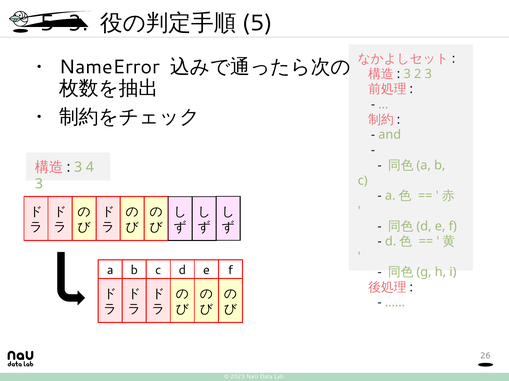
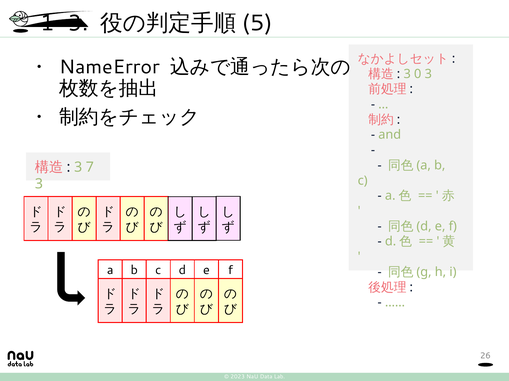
5-3: 5-3 -> 1-3
2: 2 -> 0
4: 4 -> 7
